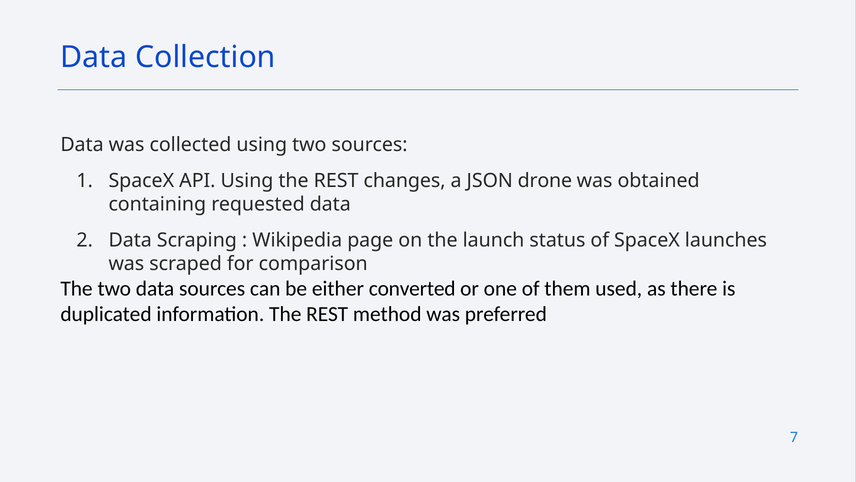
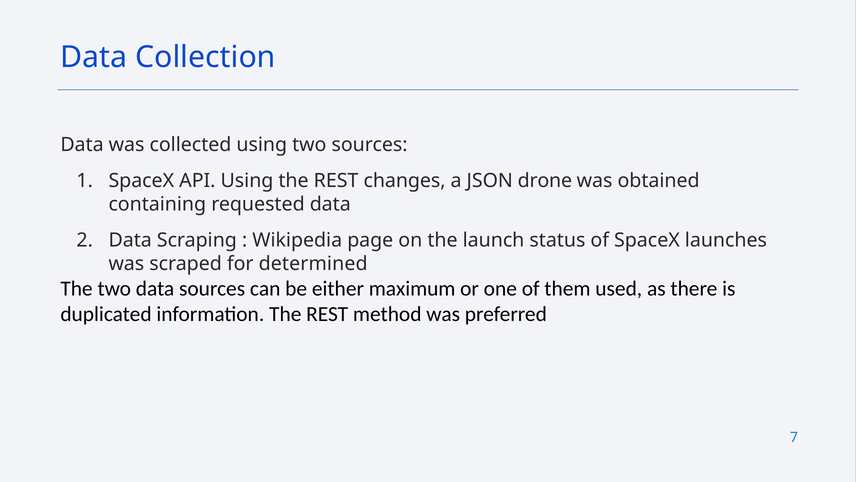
comparison: comparison -> determined
converted: converted -> maximum
